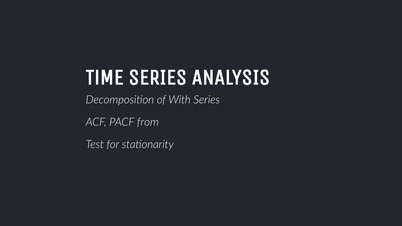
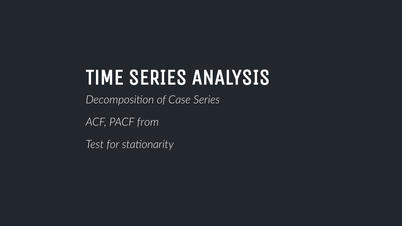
With: With -> Case
